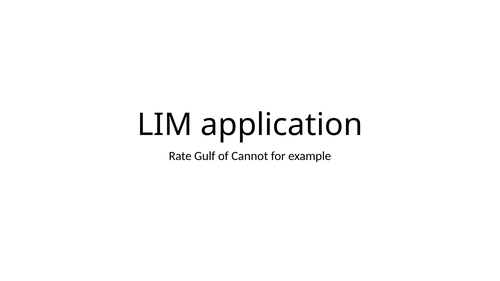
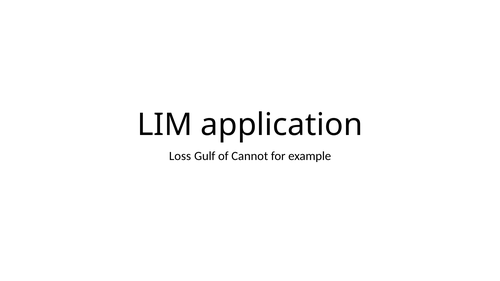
Rate: Rate -> Loss
